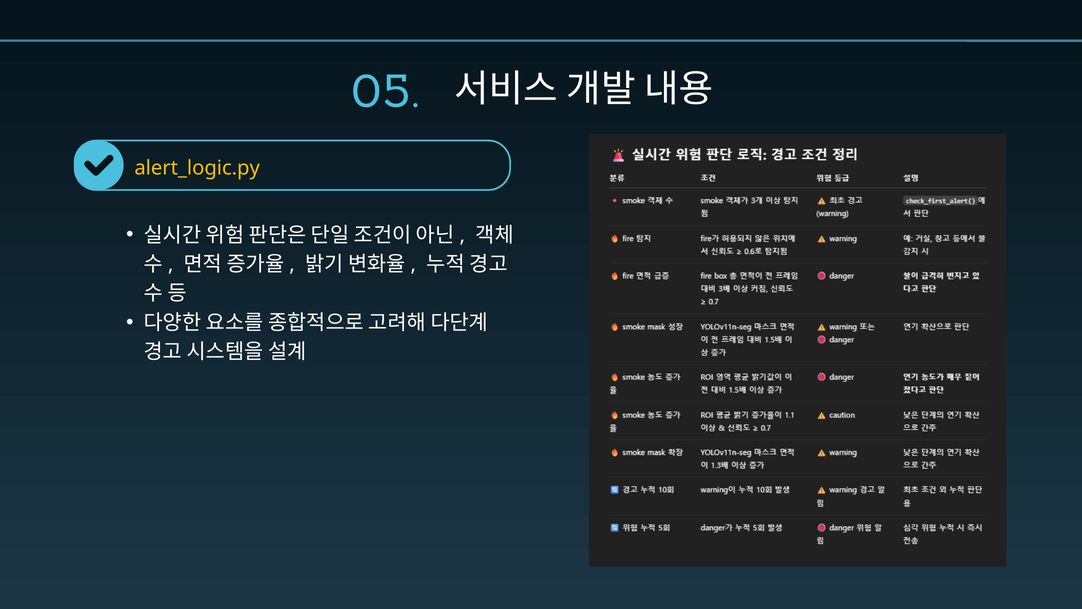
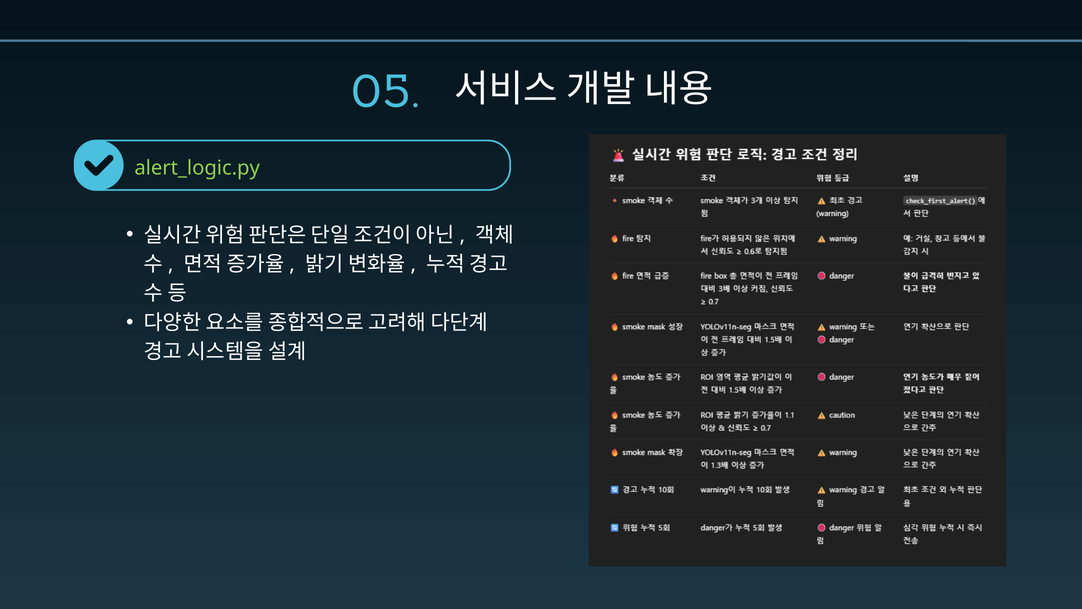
alert_logic.py colour: yellow -> light green
